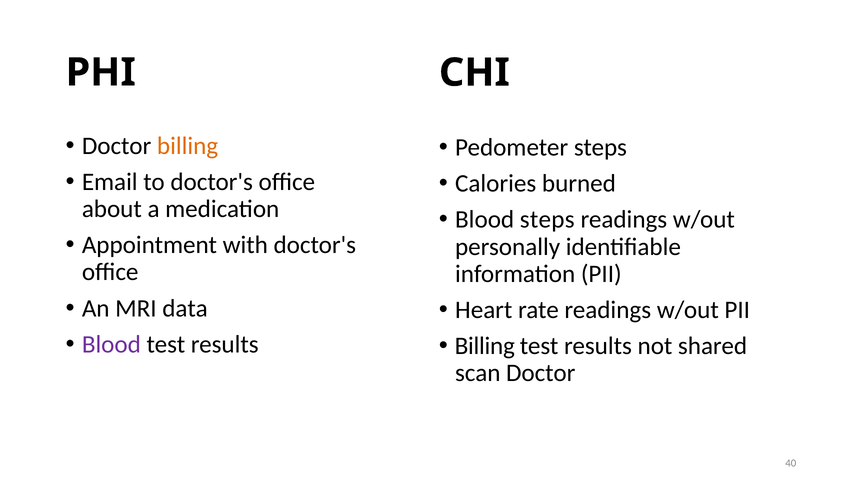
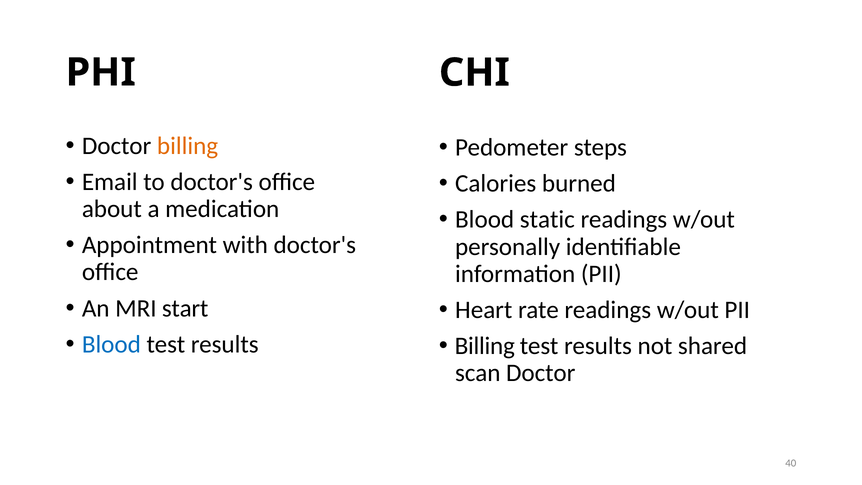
Blood steps: steps -> static
data: data -> start
Blood at (111, 344) colour: purple -> blue
